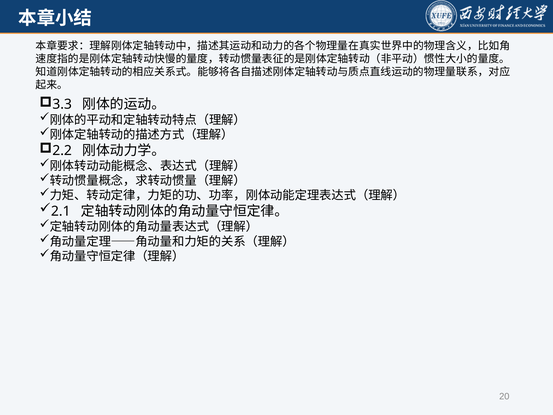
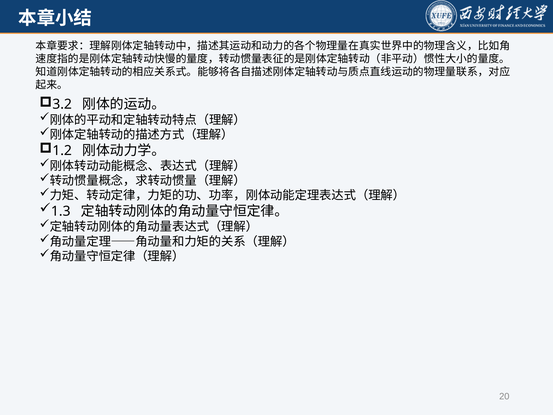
3.3: 3.3 -> 3.2
2.2: 2.2 -> 1.2
2.1: 2.1 -> 1.3
